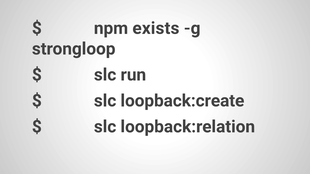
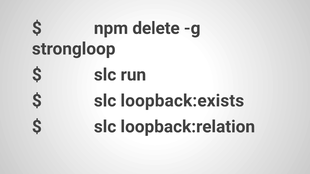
exists: exists -> delete
loopback:create: loopback:create -> loopback:exists
